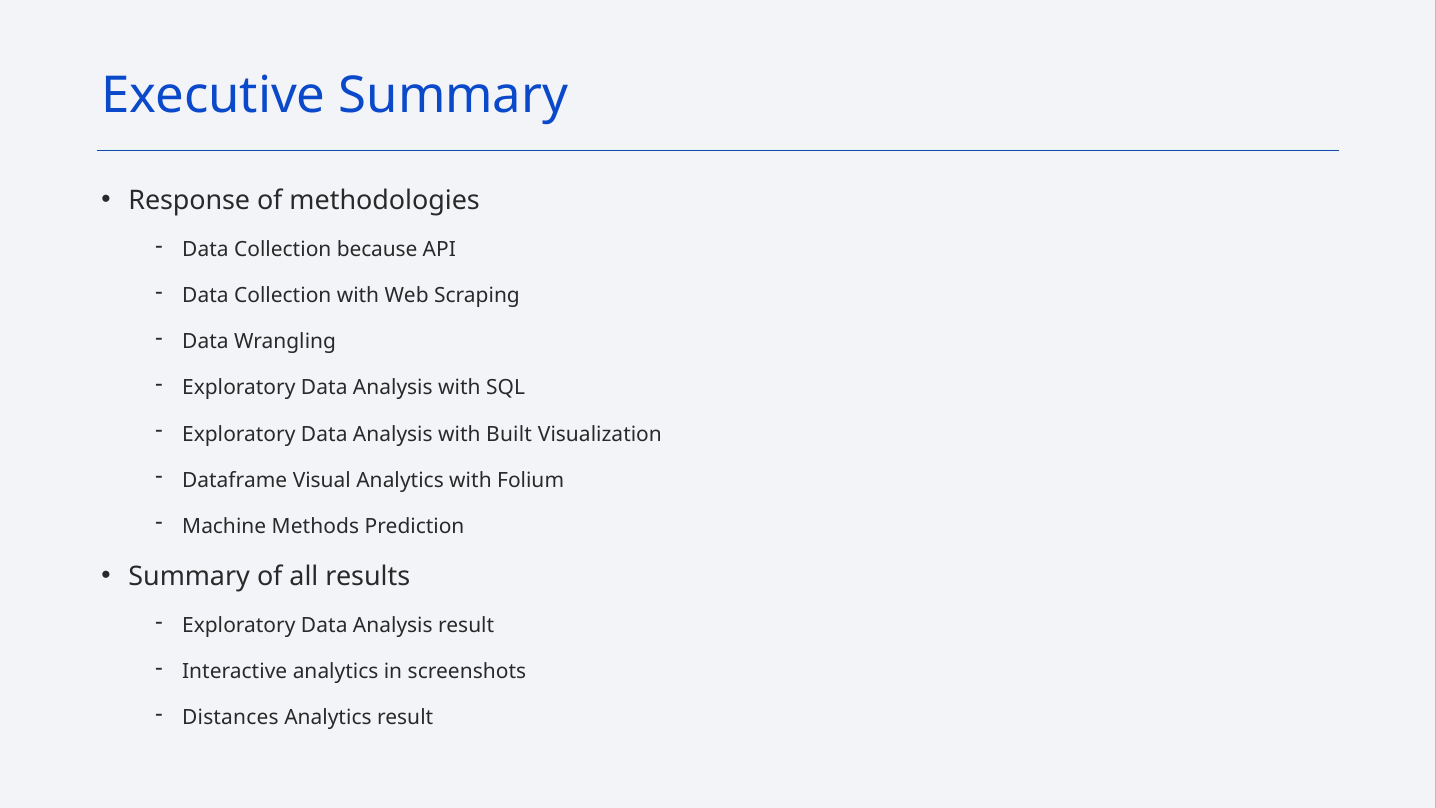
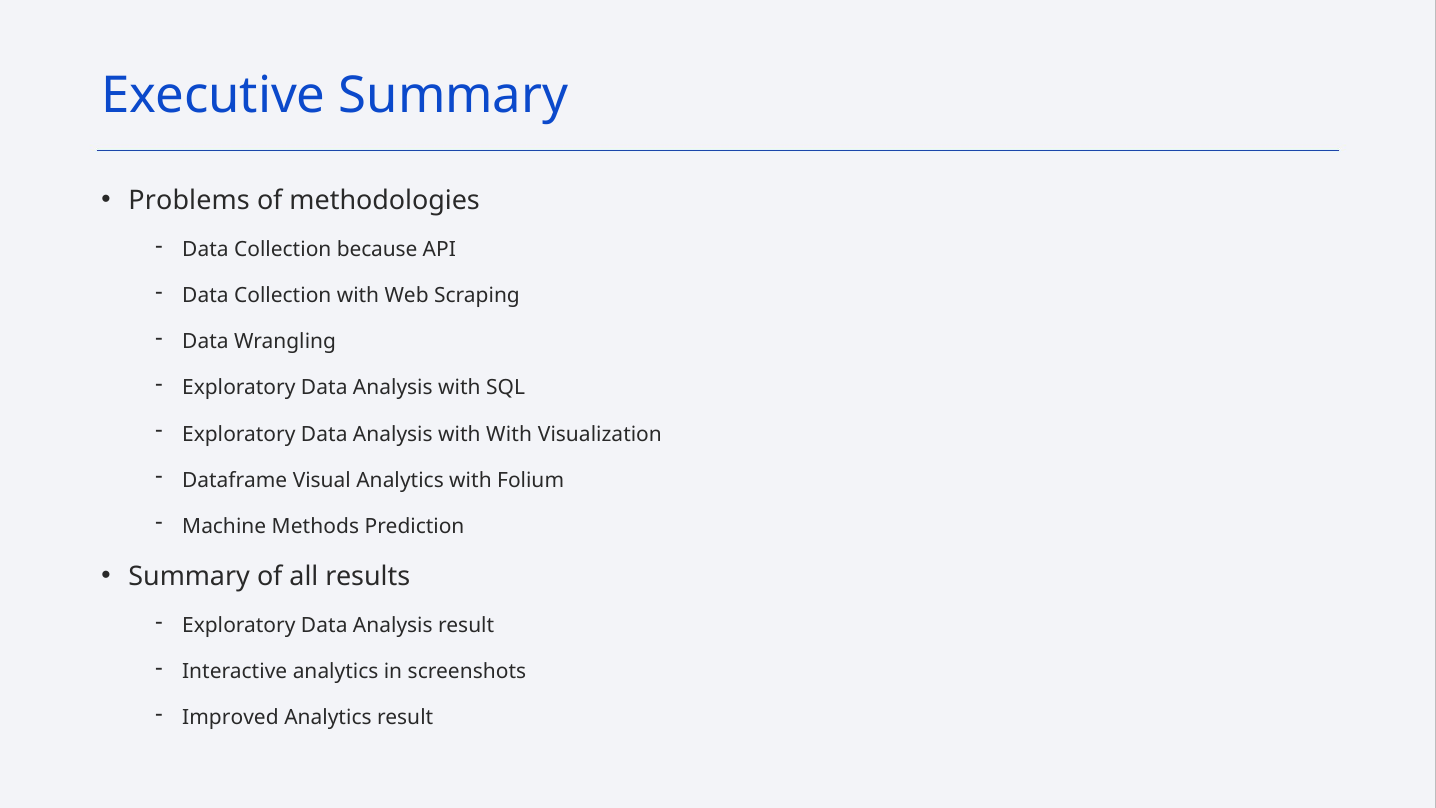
Response: Response -> Problems
with Built: Built -> With
Distances: Distances -> Improved
